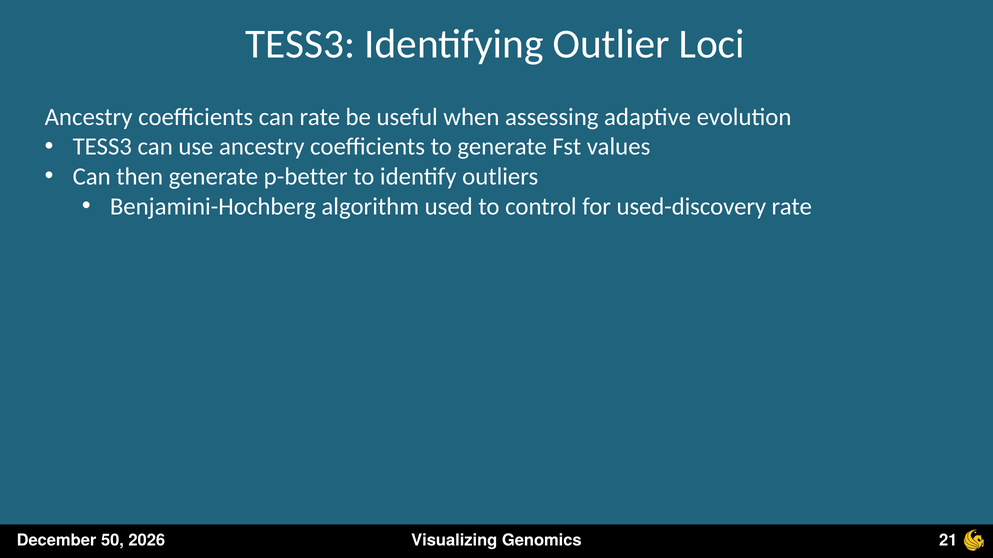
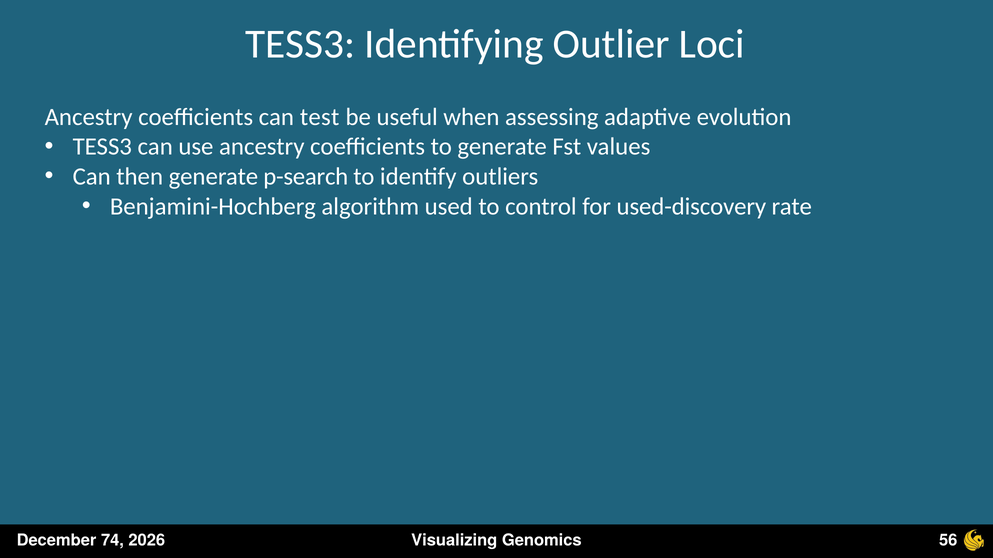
can rate: rate -> test
p-better: p-better -> p-search
50: 50 -> 74
21: 21 -> 56
